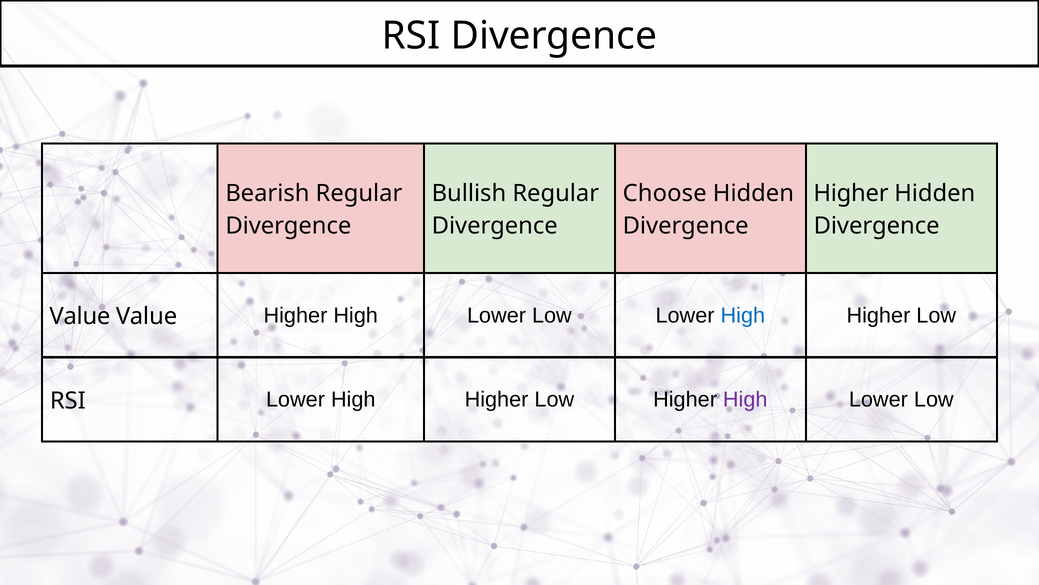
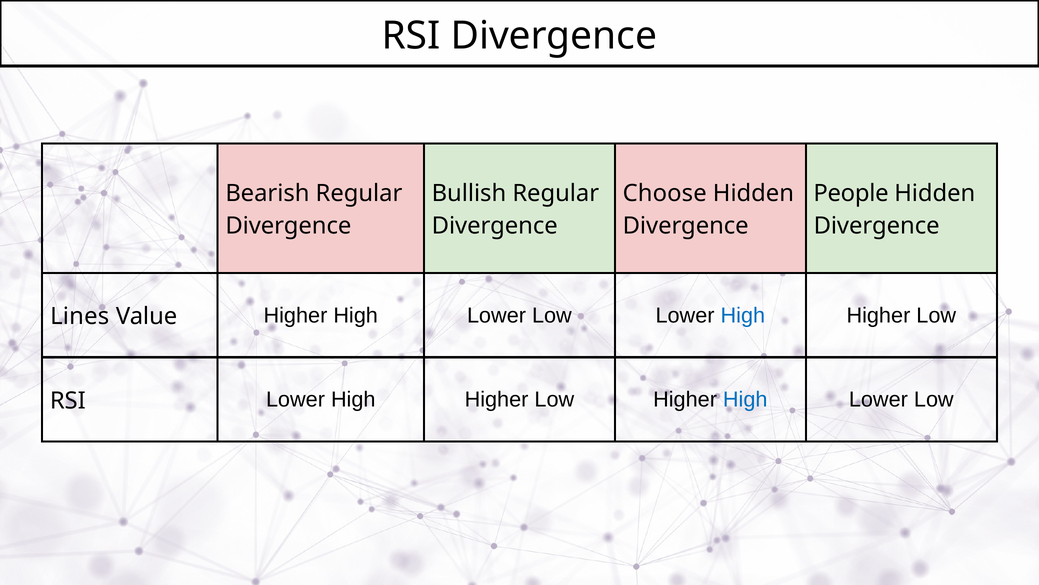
Higher at (851, 193): Higher -> People
Value at (80, 316): Value -> Lines
High at (745, 399) colour: purple -> blue
